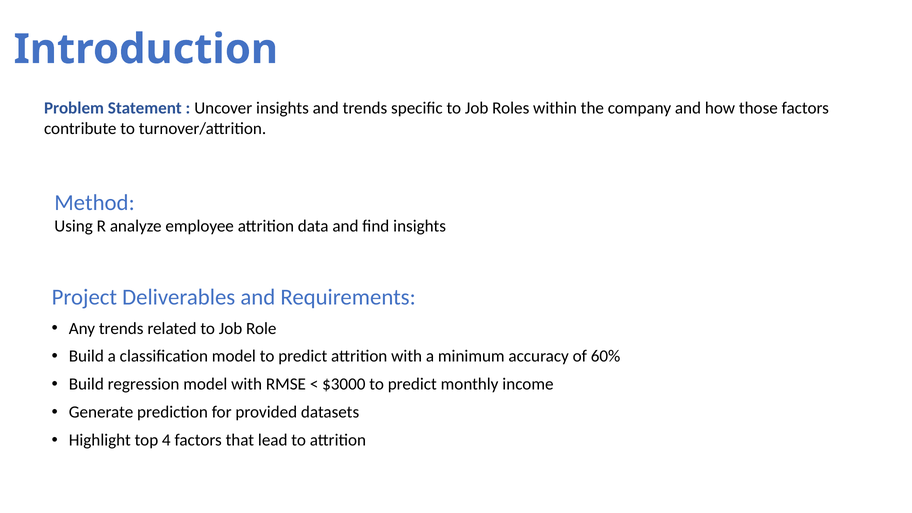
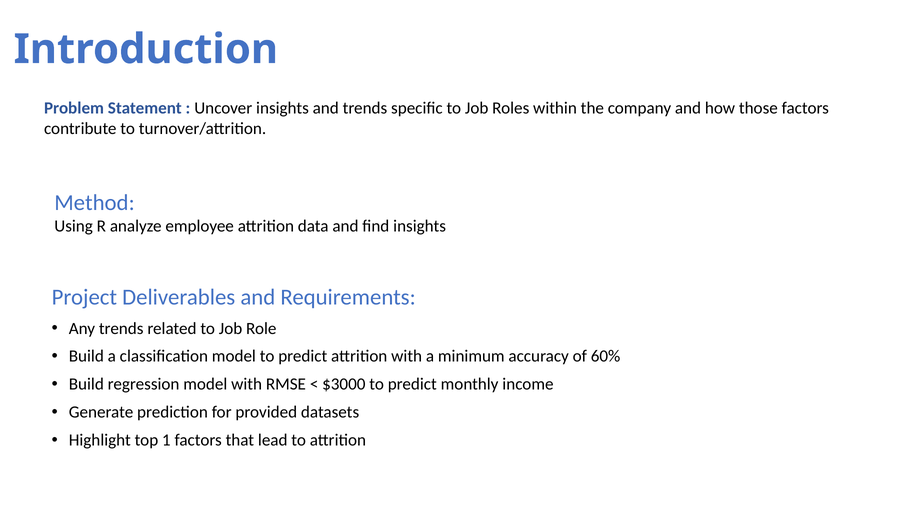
4: 4 -> 1
